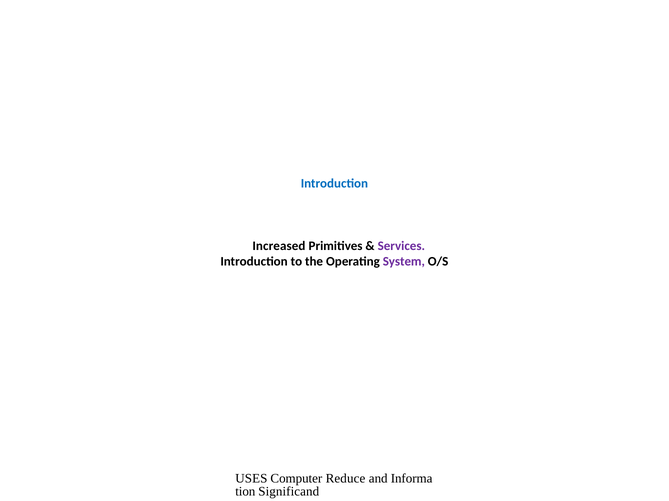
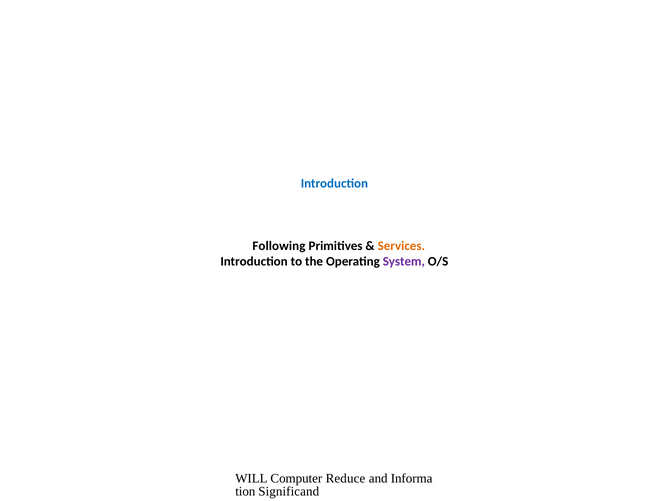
Increased: Increased -> Following
Services colour: purple -> orange
USES: USES -> WILL
